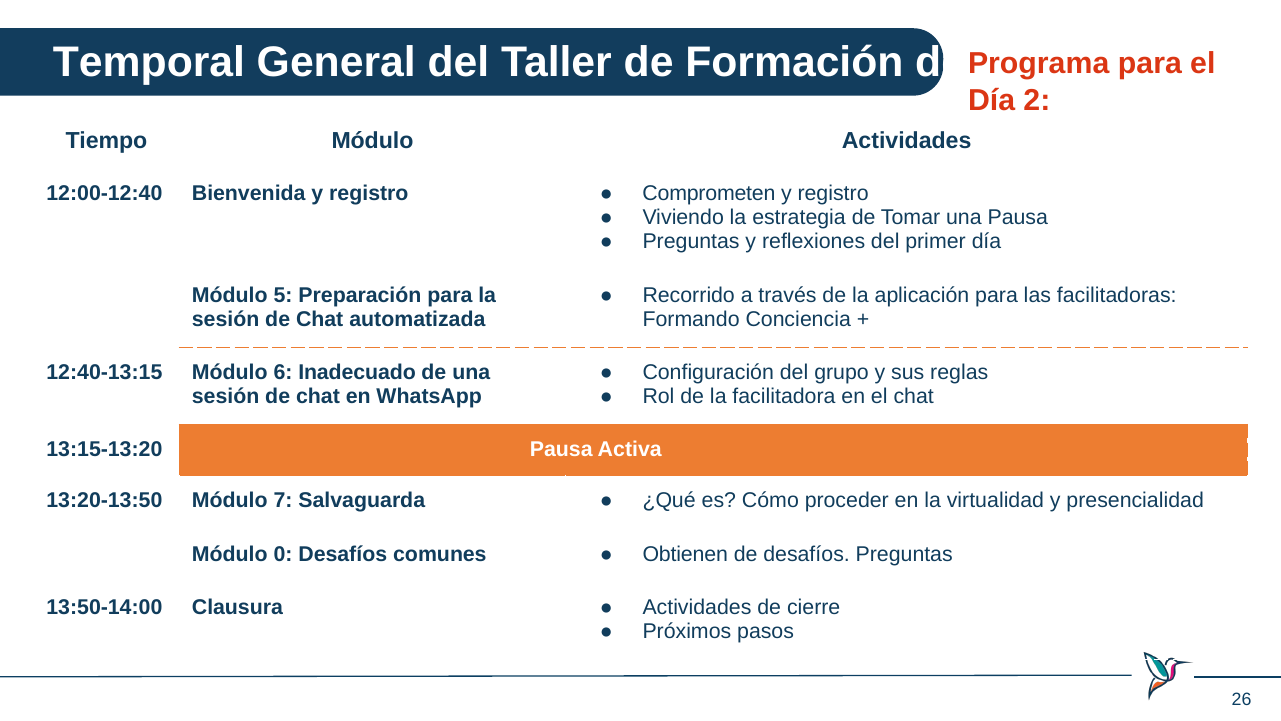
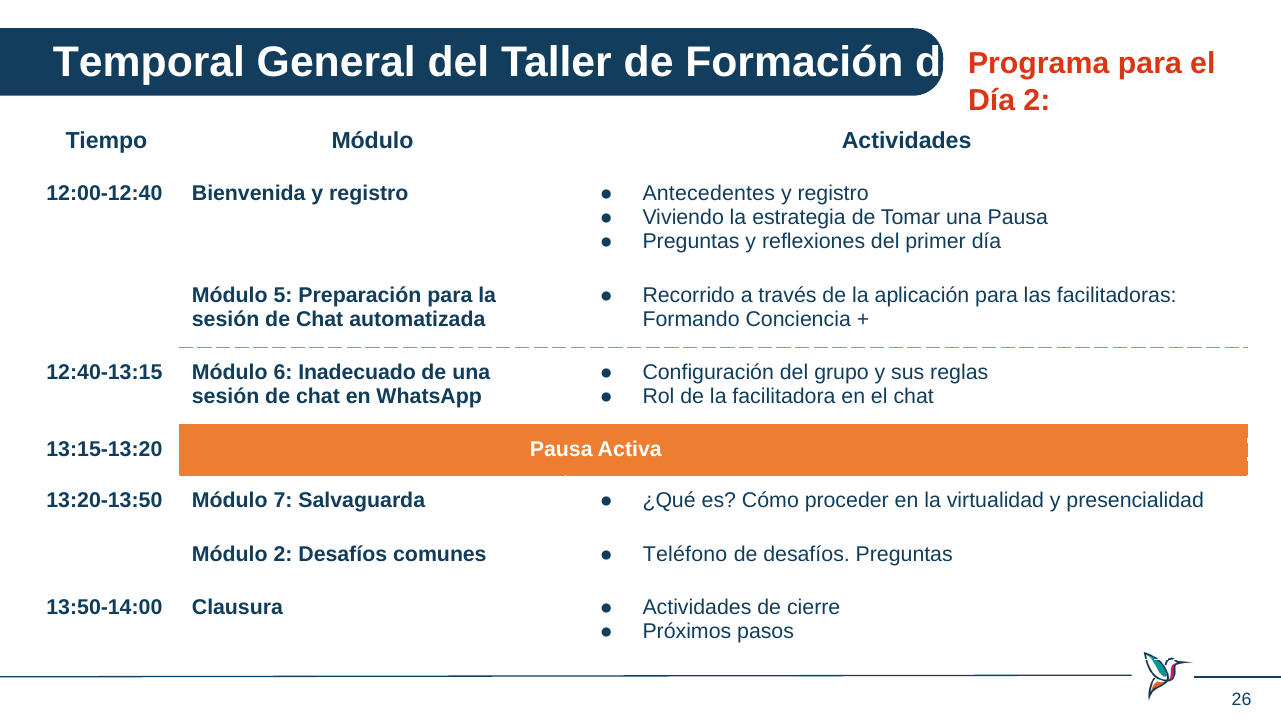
Comprometen: Comprometen -> Antecedentes
Módulo 0: 0 -> 2
Obtienen: Obtienen -> Teléfono
